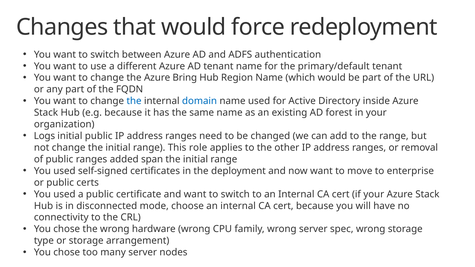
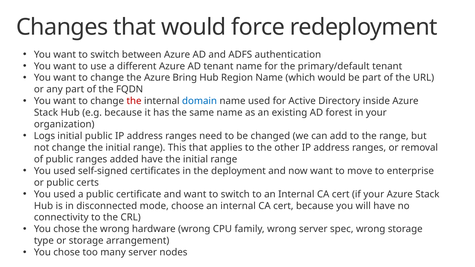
the at (134, 101) colour: blue -> red
This role: role -> that
added span: span -> have
